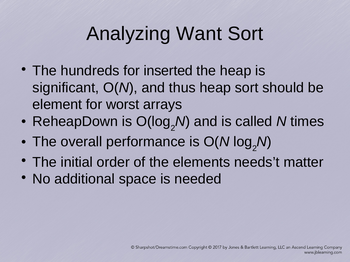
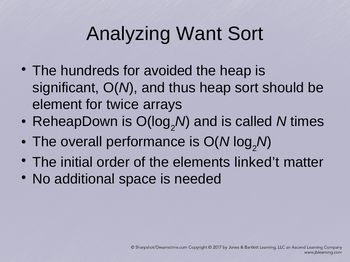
inserted: inserted -> avoided
worst: worst -> twice
needs’t: needs’t -> linked’t
